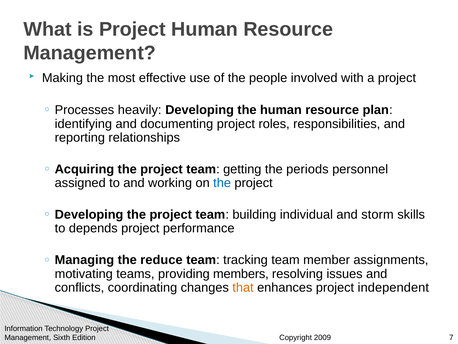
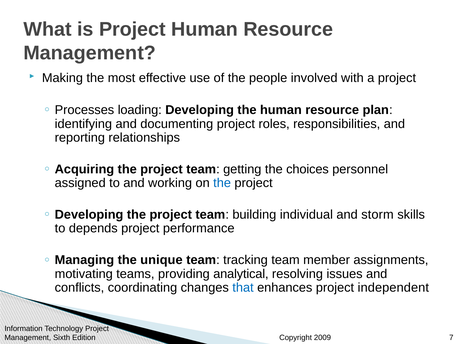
heavily: heavily -> loading
periods: periods -> choices
reduce: reduce -> unique
members: members -> analytical
that colour: orange -> blue
